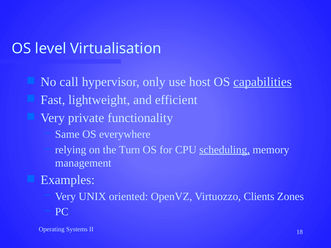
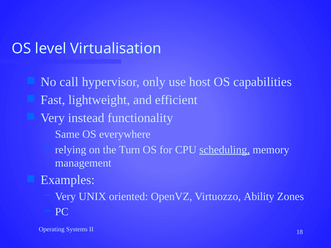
capabilities underline: present -> none
private: private -> instead
Clients: Clients -> Ability
